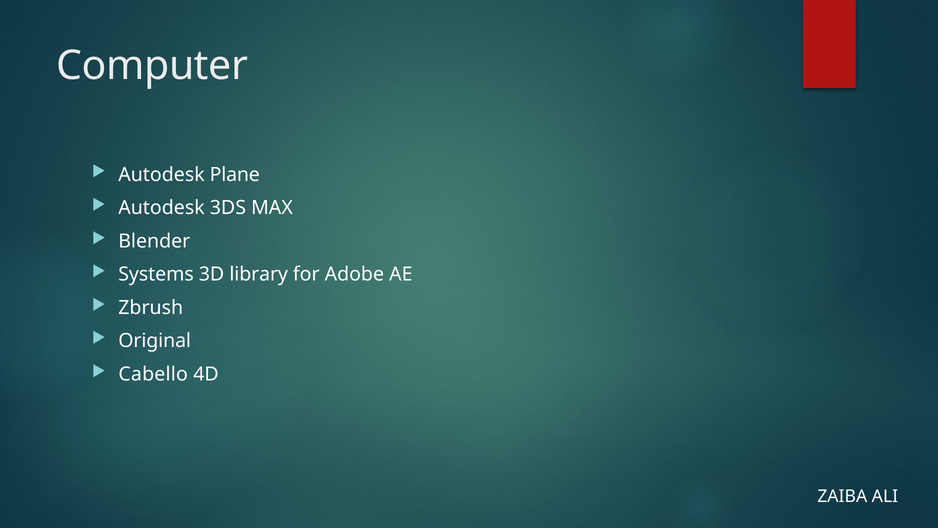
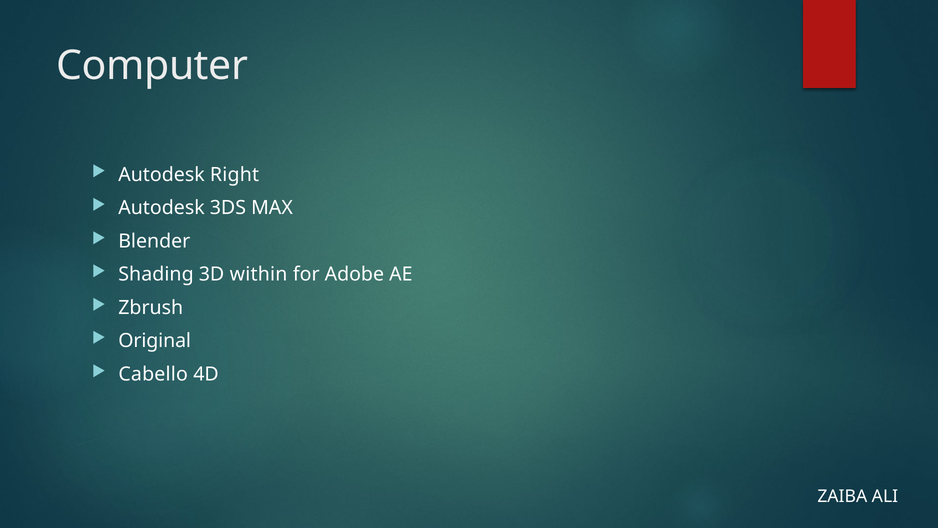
Plane: Plane -> Right
Systems: Systems -> Shading
library: library -> within
